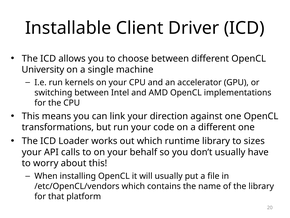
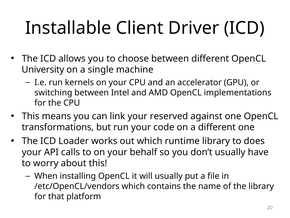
direction: direction -> reserved
sizes: sizes -> does
